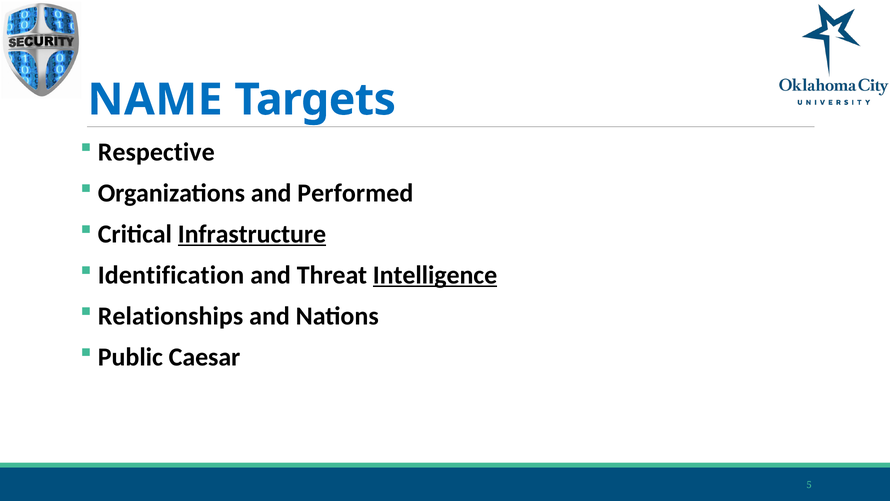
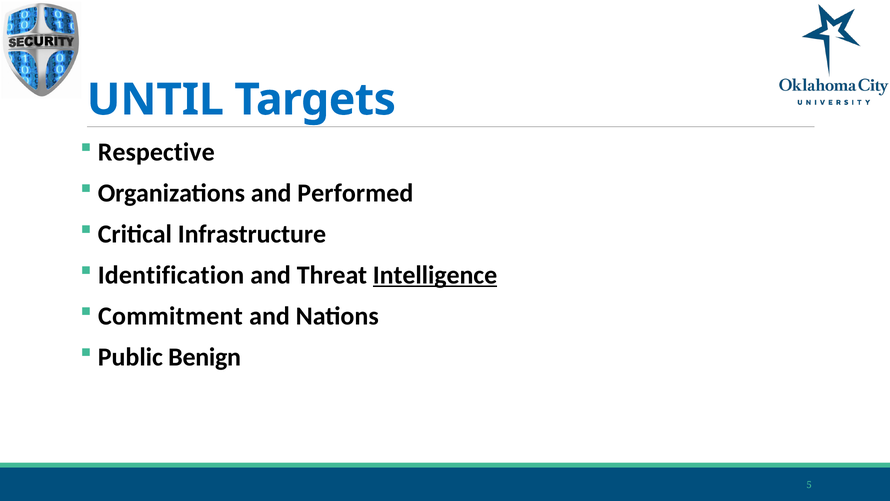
NAME: NAME -> UNTIL
Infrastructure underline: present -> none
Relationships: Relationships -> Commitment
Caesar: Caesar -> Benign
